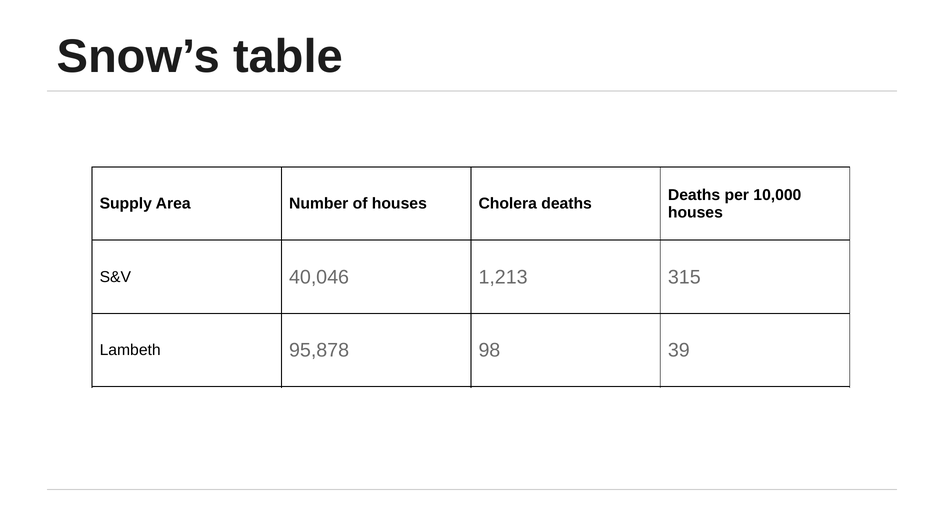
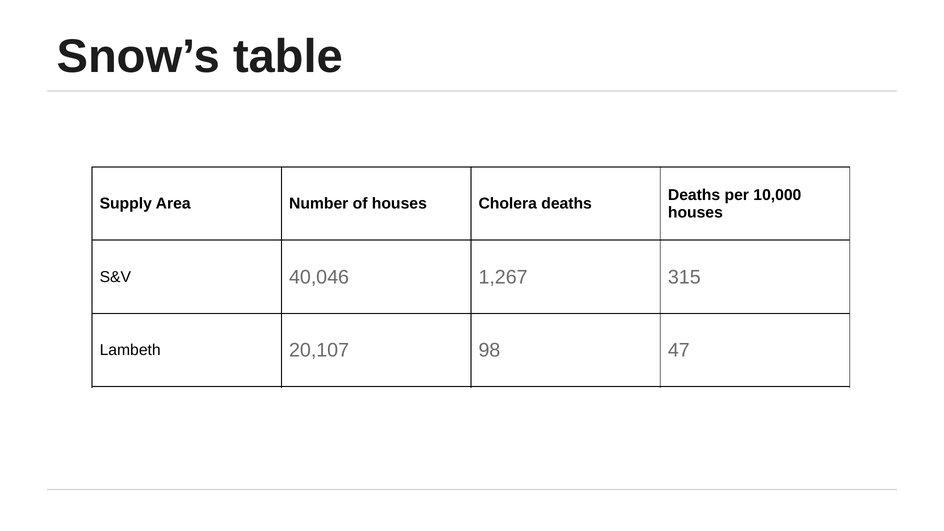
1,213: 1,213 -> 1,267
95,878: 95,878 -> 20,107
39: 39 -> 47
